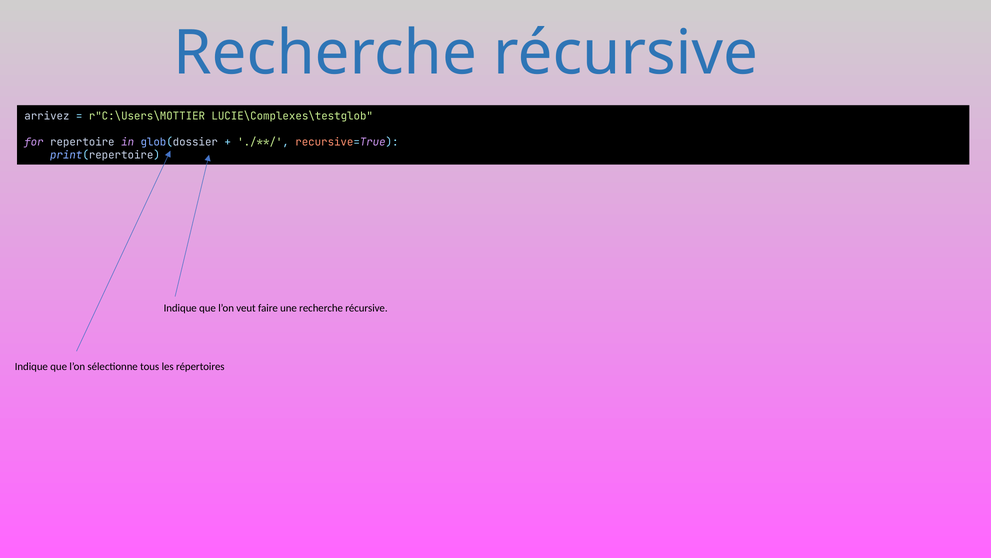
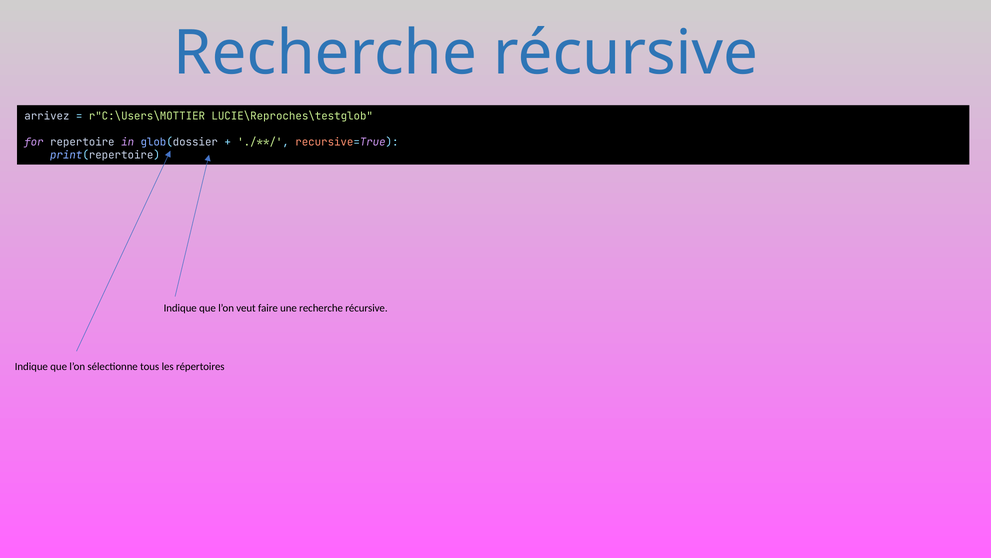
LUCIE\Complexes\testglob: LUCIE\Complexes\testglob -> LUCIE\Reproches\testglob
